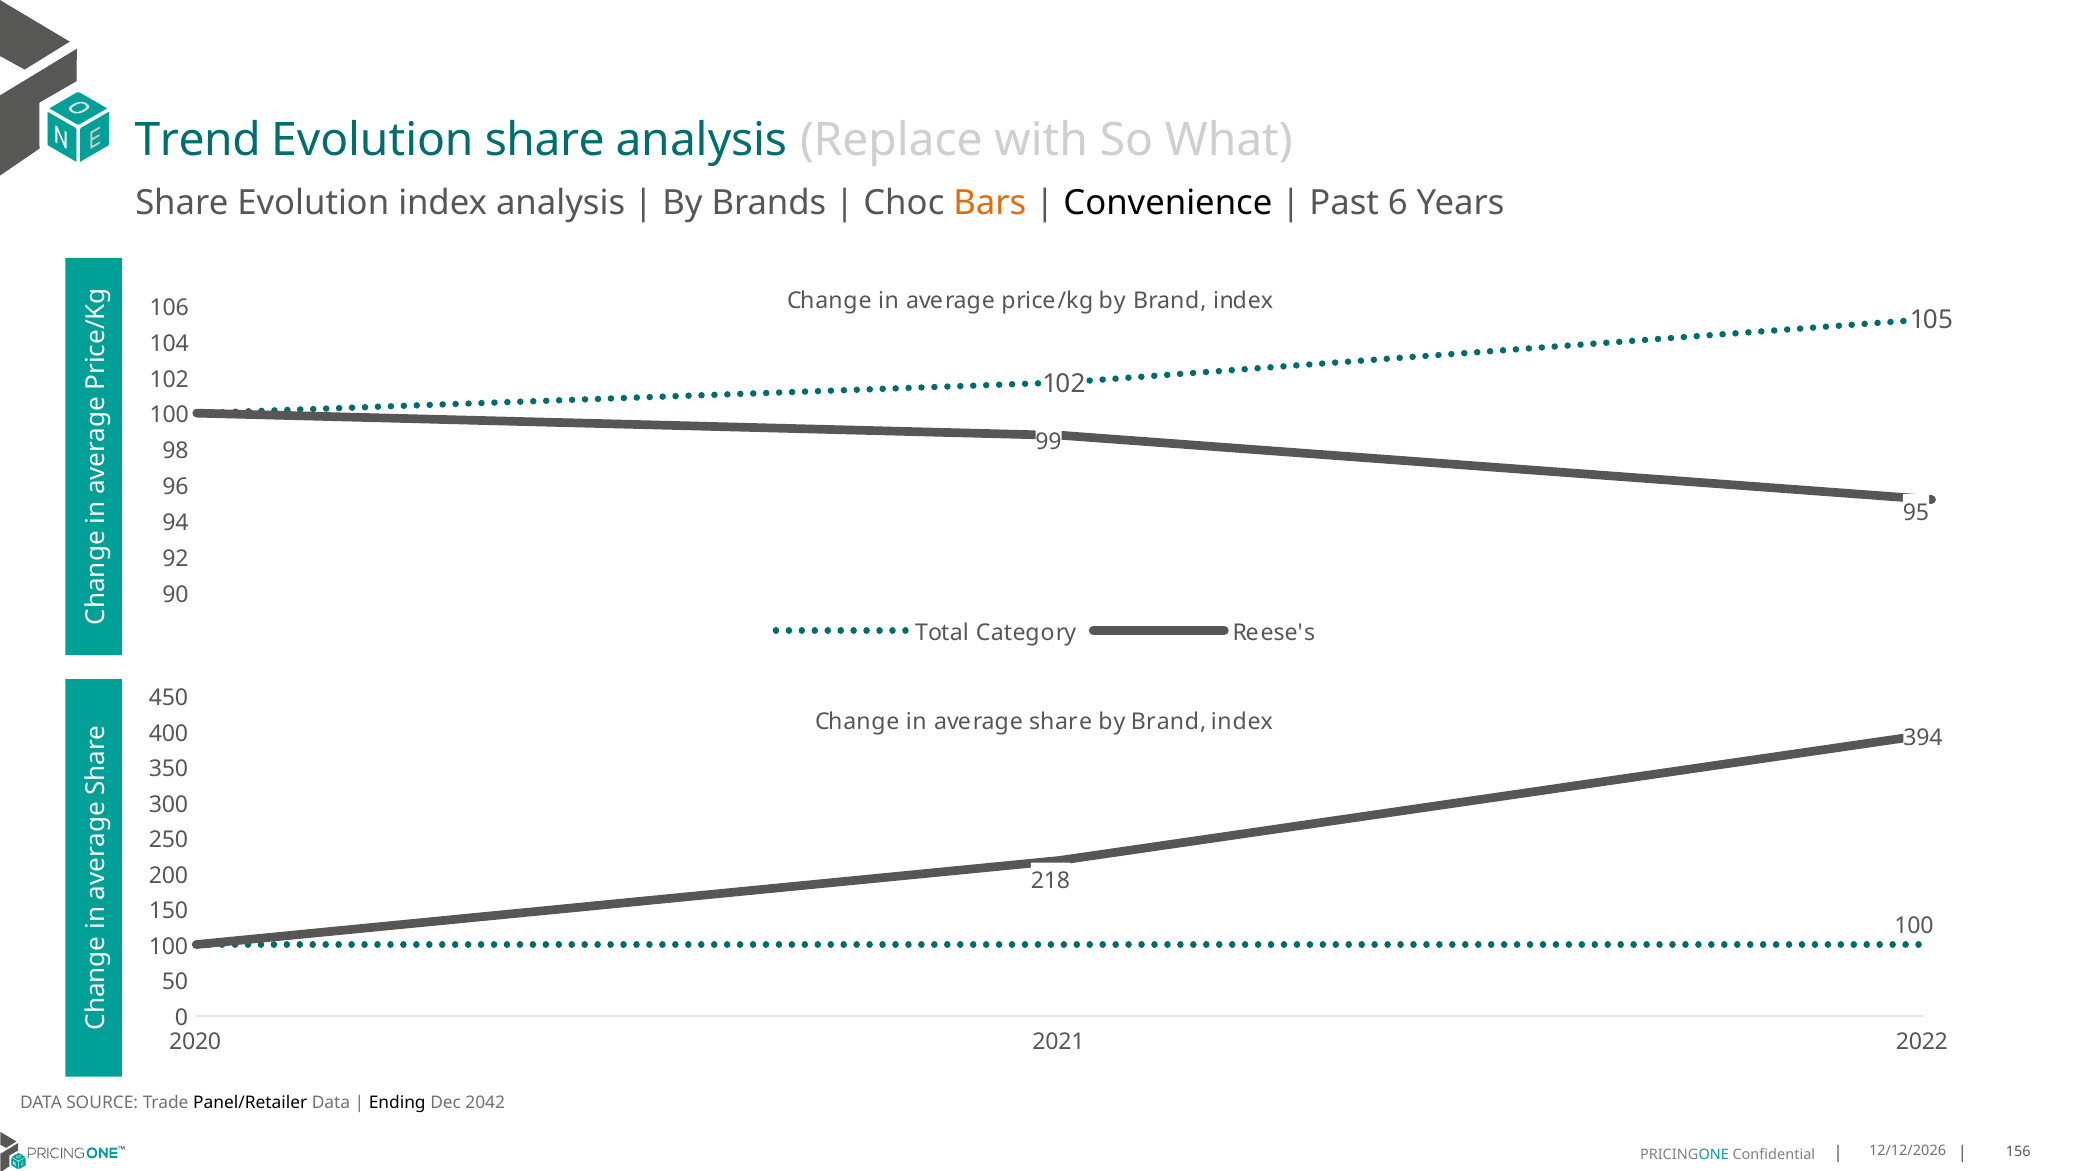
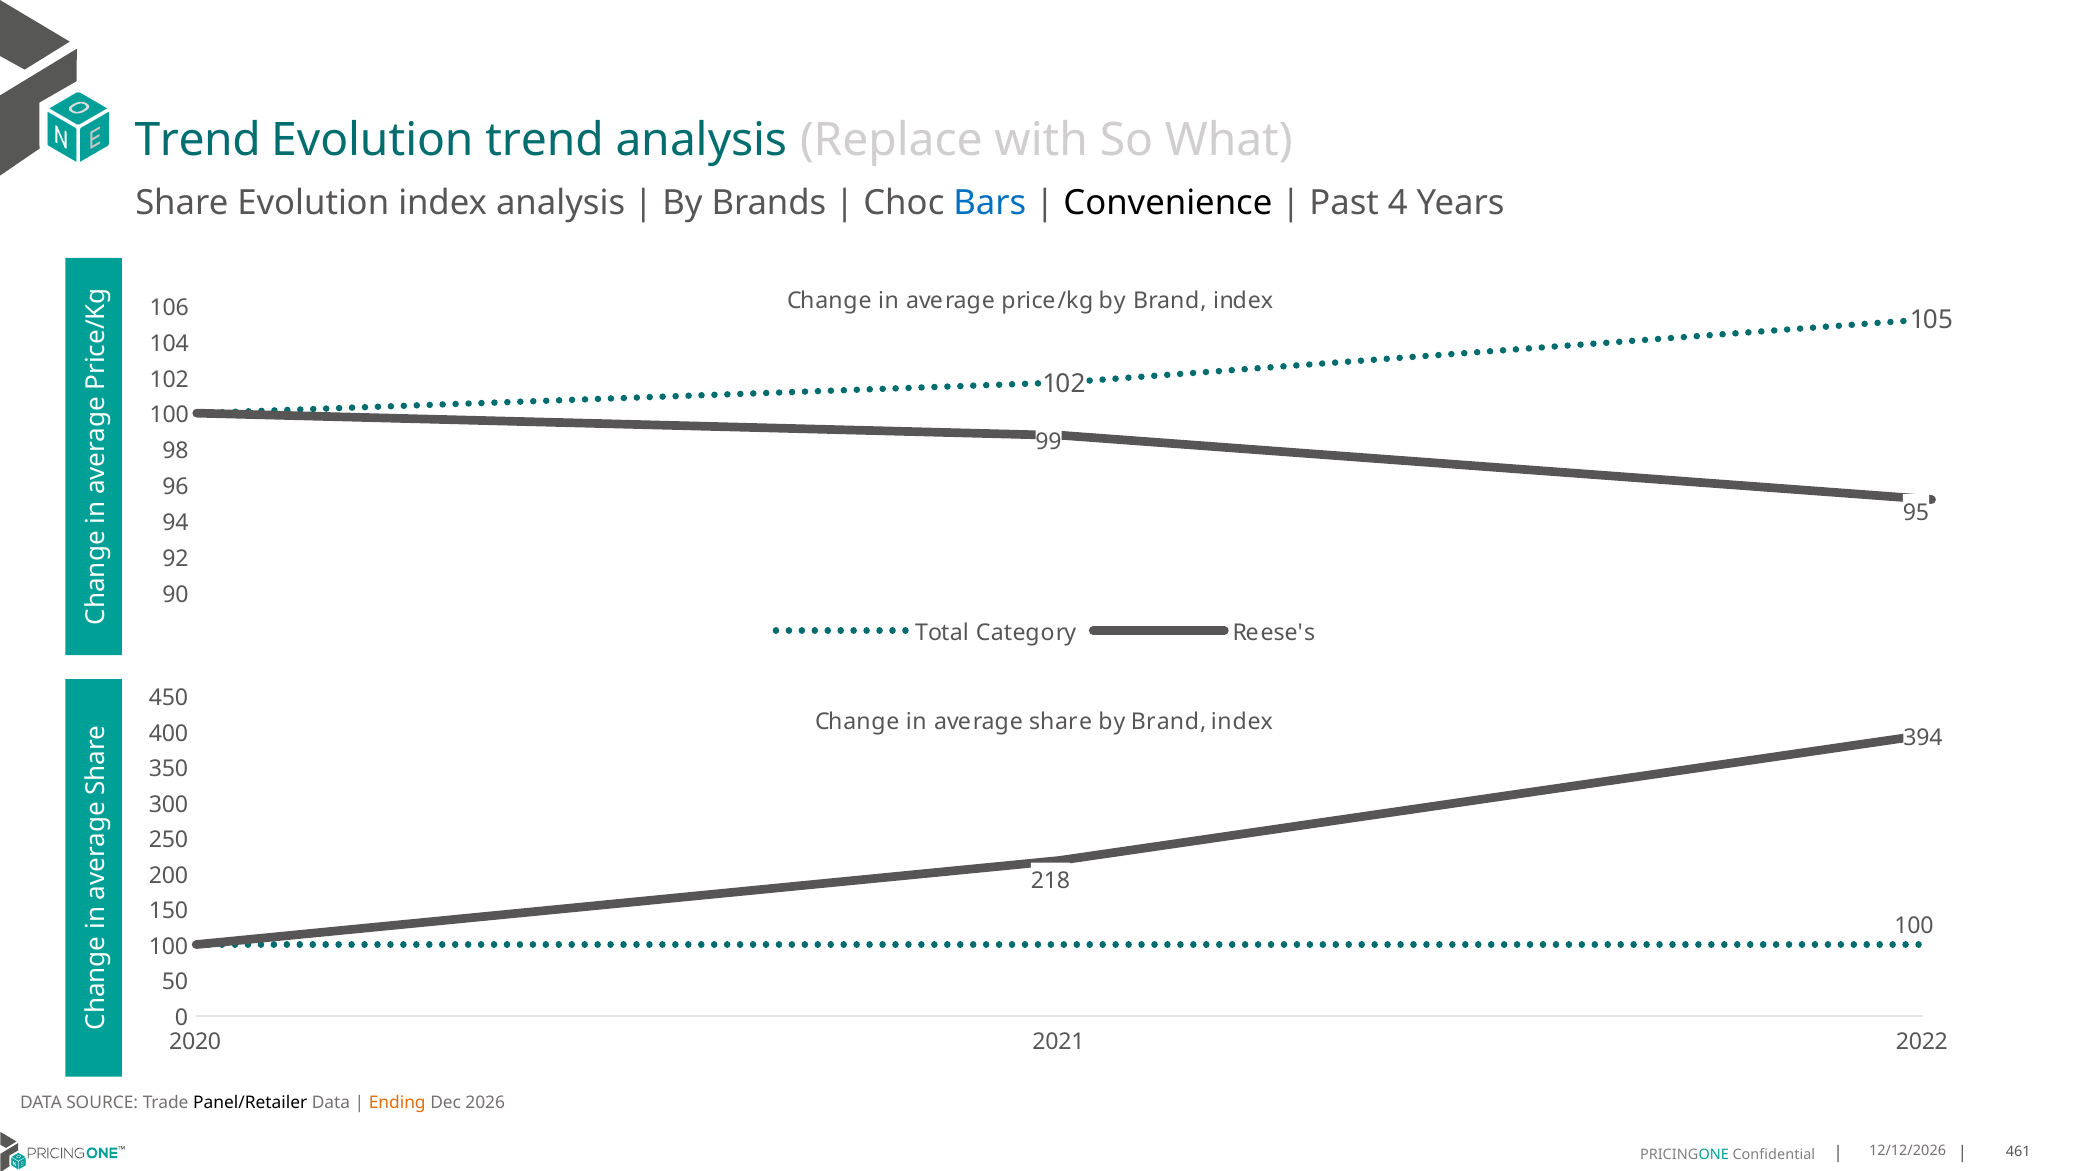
Evolution share: share -> trend
Bars colour: orange -> blue
6: 6 -> 4
Ending colour: black -> orange
2042: 2042 -> 2026
156: 156 -> 461
